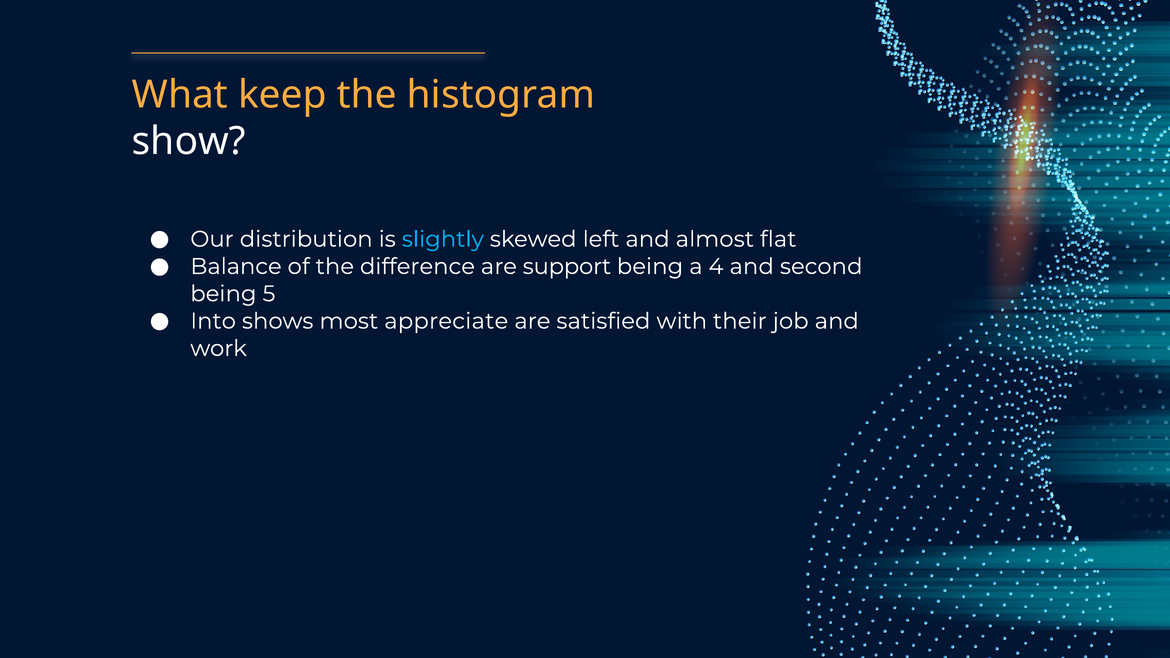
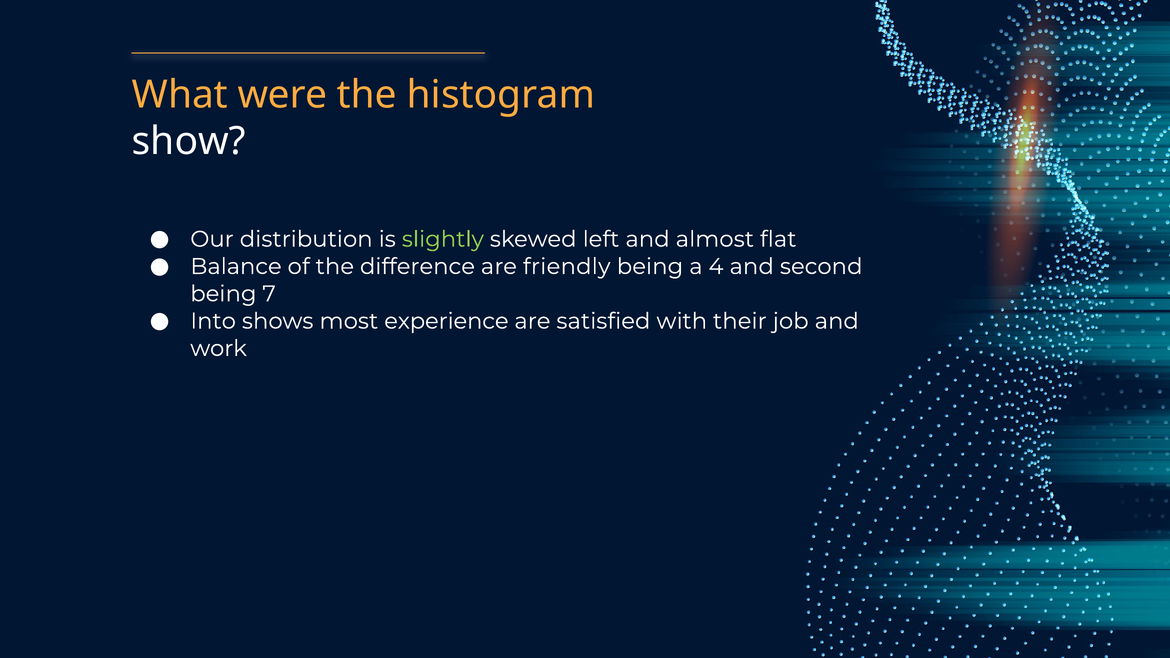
keep: keep -> were
slightly colour: light blue -> light green
support: support -> friendly
5: 5 -> 7
appreciate: appreciate -> experience
